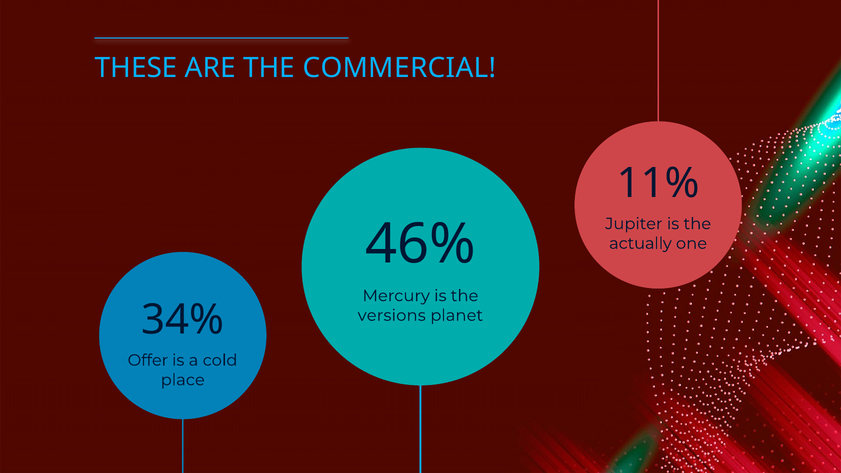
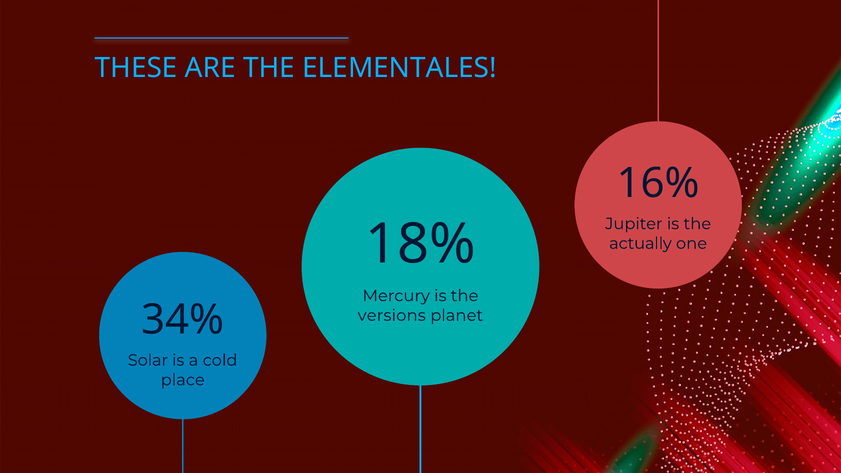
COMMERCIAL: COMMERCIAL -> ELEMENTALES
11%: 11% -> 16%
46%: 46% -> 18%
Offer: Offer -> Solar
